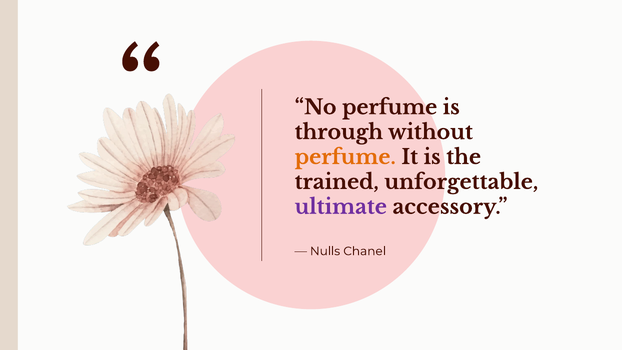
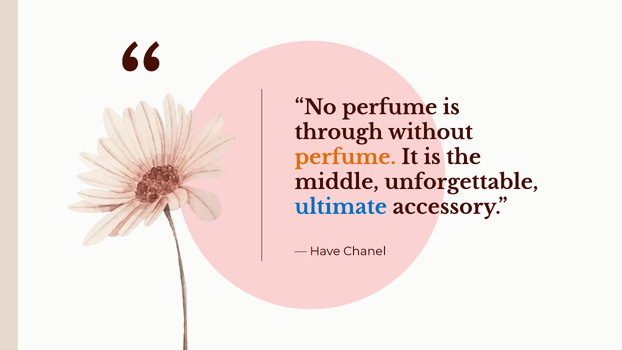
trained: trained -> middle
ultimate colour: purple -> blue
Nulls: Nulls -> Have
